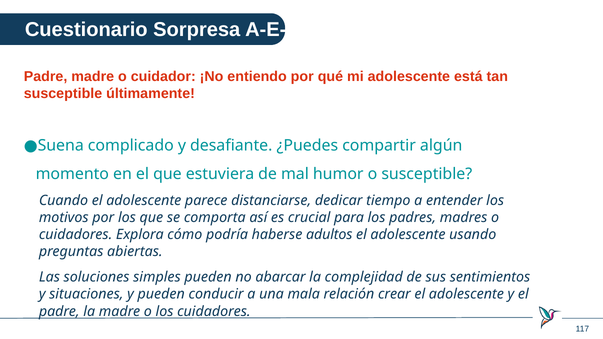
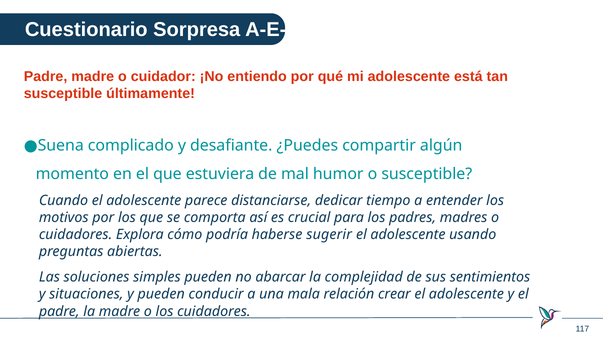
adultos: adultos -> sugerir
